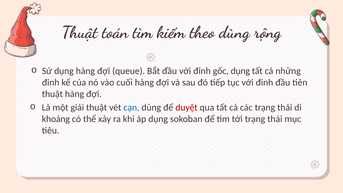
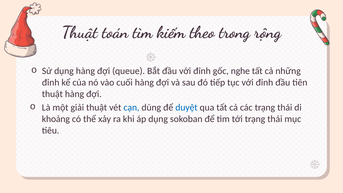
theo dùng: dùng -> trong
gốc dụng: dụng -> nghe
duyệt colour: red -> blue
